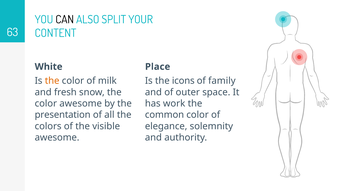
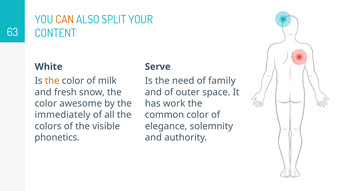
CAN colour: black -> orange
Place: Place -> Serve
icons: icons -> need
presentation: presentation -> immediately
awesome at (57, 137): awesome -> phonetics
